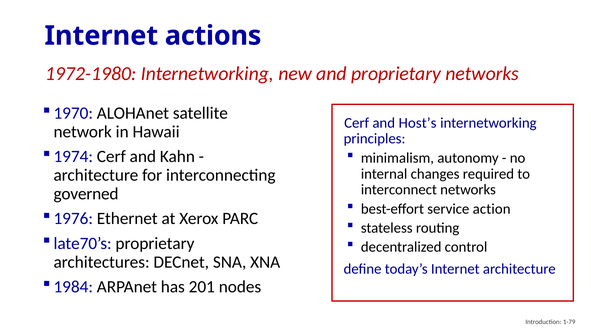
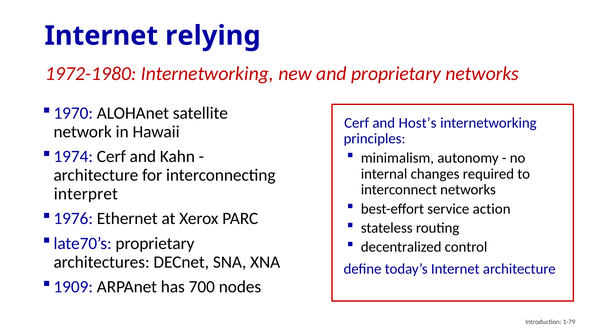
actions: actions -> relying
governed: governed -> interpret
1984: 1984 -> 1909
201: 201 -> 700
